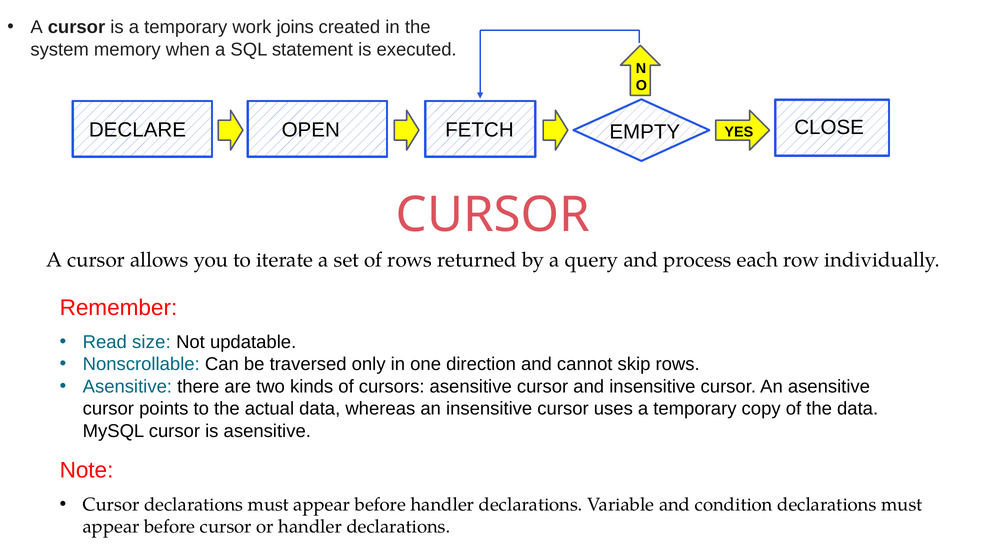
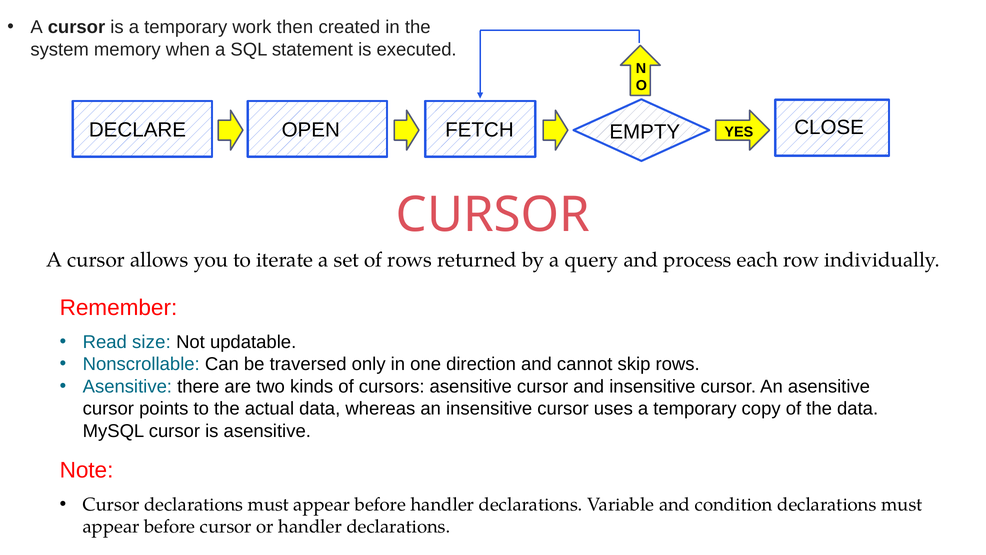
joins: joins -> then
